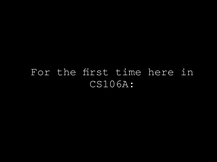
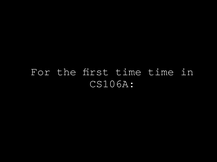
time here: here -> time
